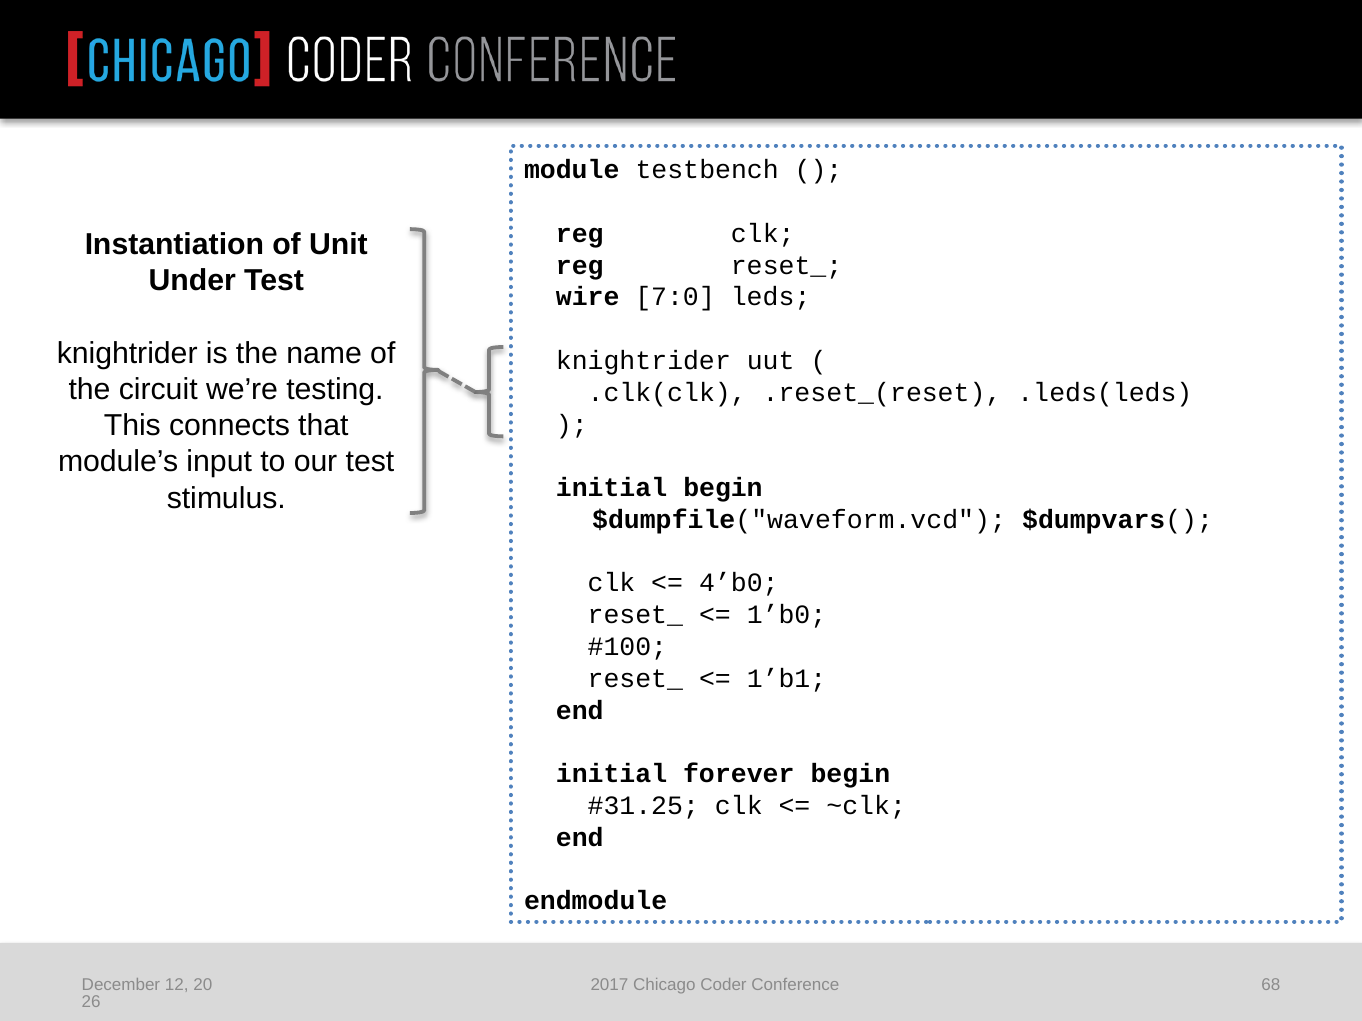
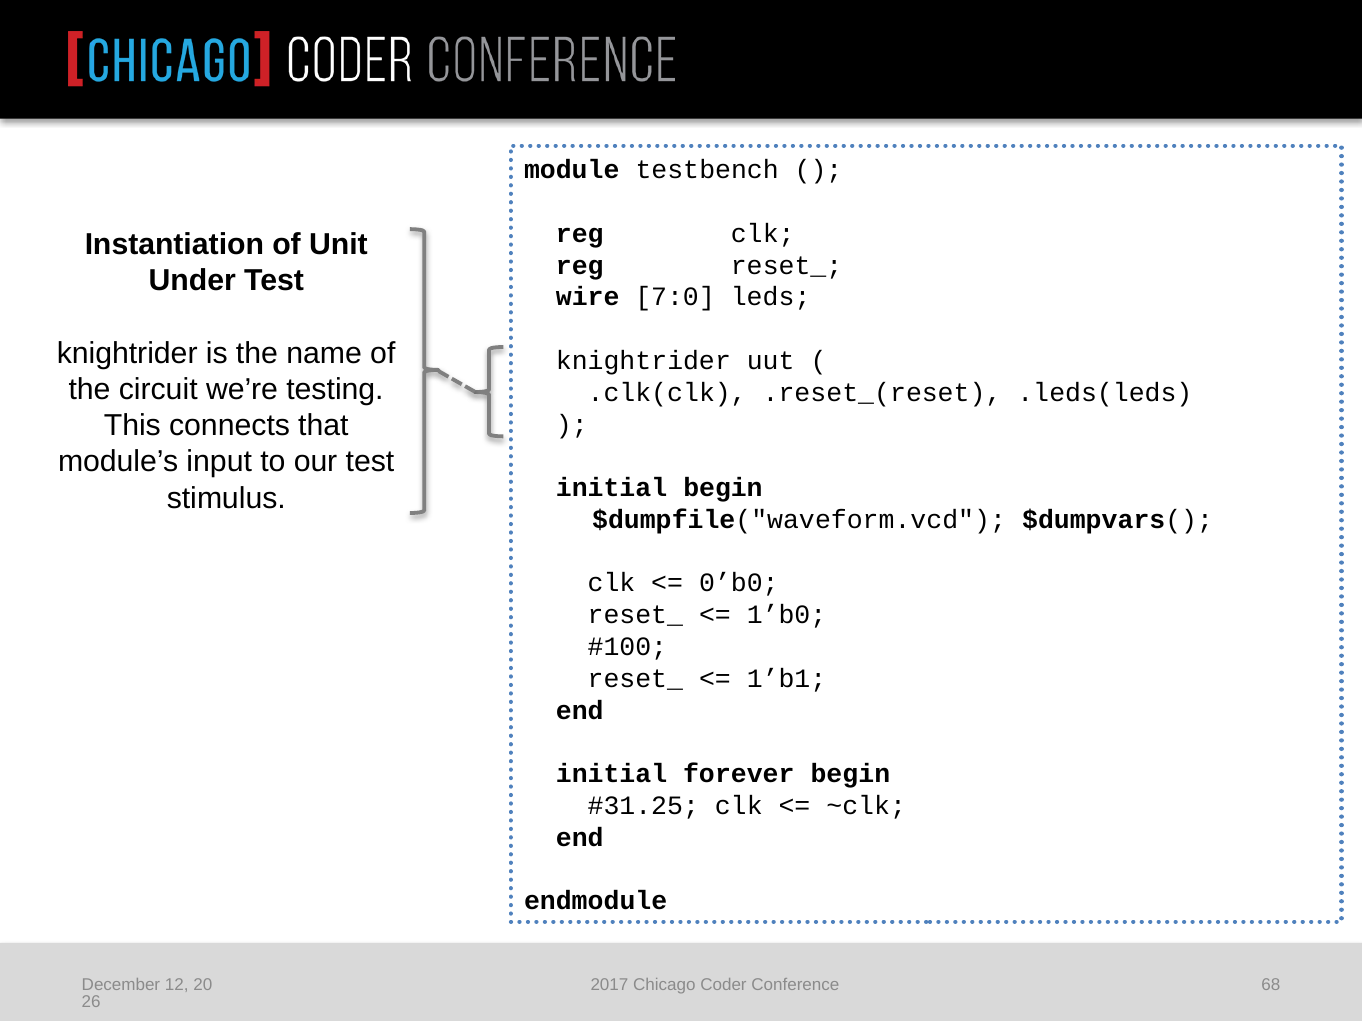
4’b0: 4’b0 -> 0’b0
